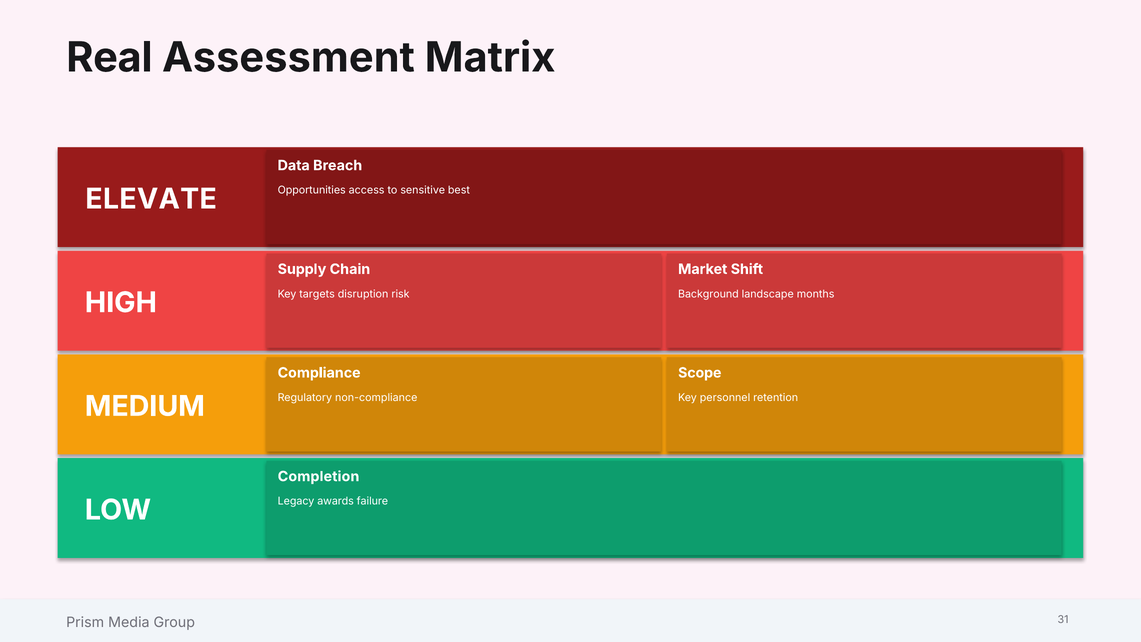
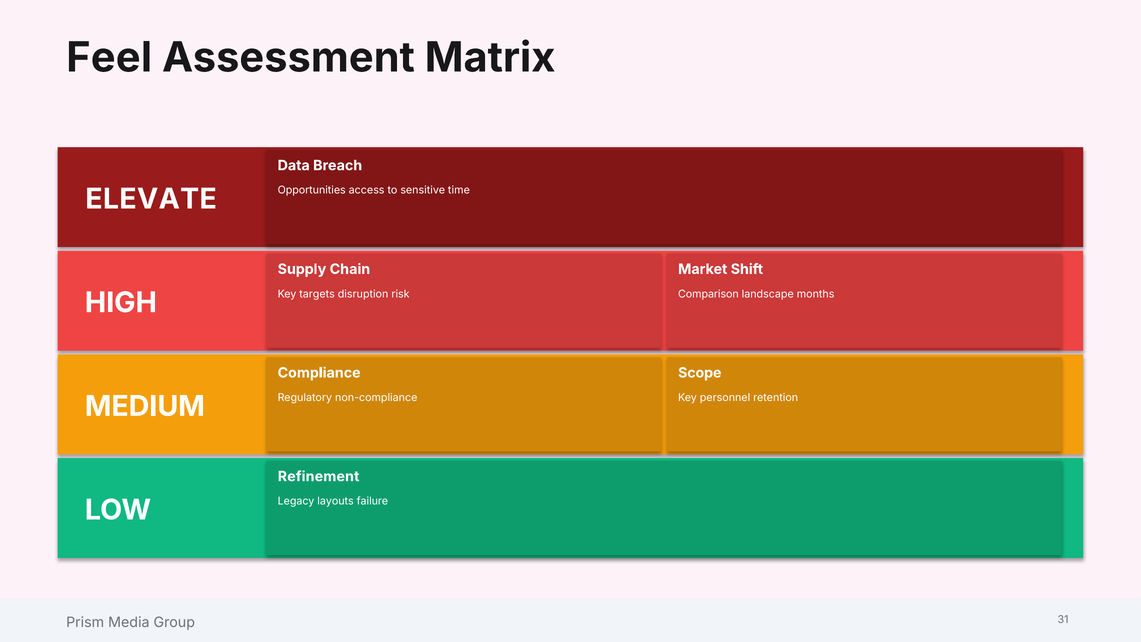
Real: Real -> Feel
best: best -> time
Background: Background -> Comparison
Completion: Completion -> Refinement
awards: awards -> layouts
